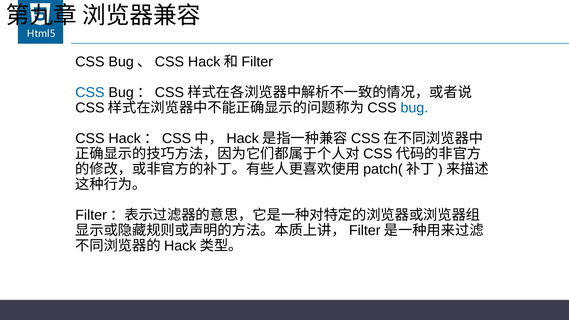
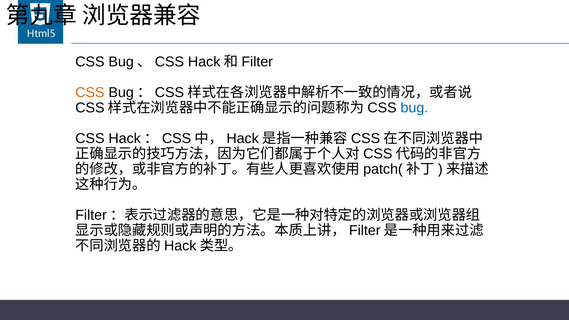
CSS at (90, 92) colour: blue -> orange
